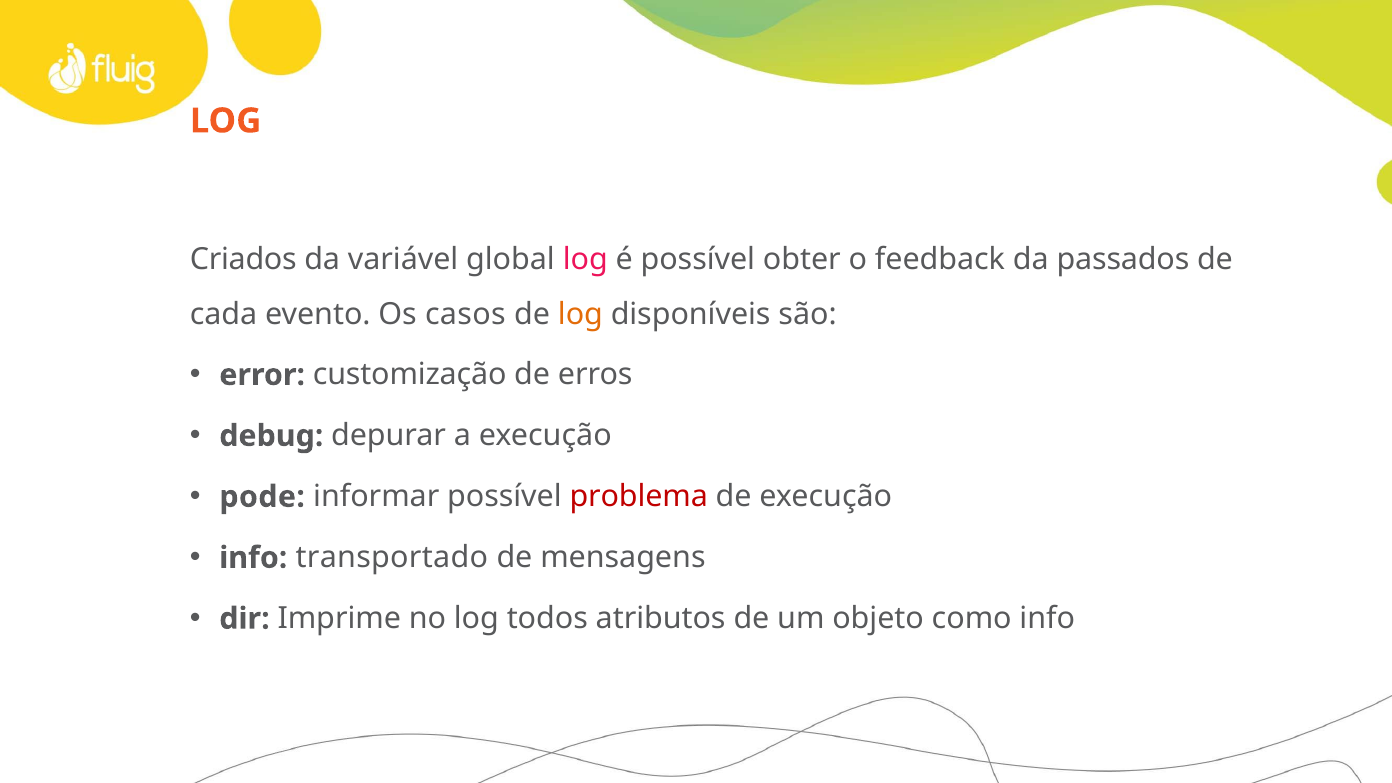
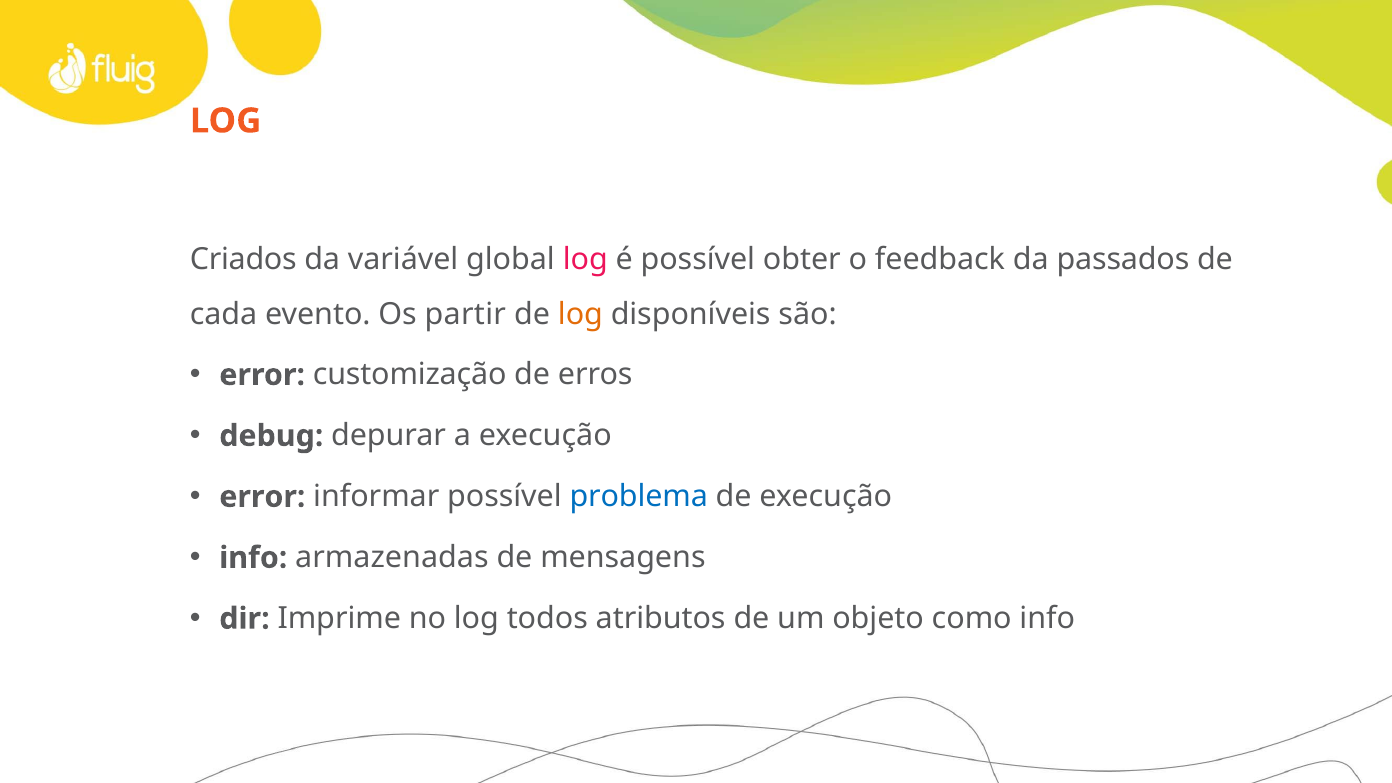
casos: casos -> partir
pode at (262, 497): pode -> error
problema colour: red -> blue
transportado: transportado -> armazenadas
